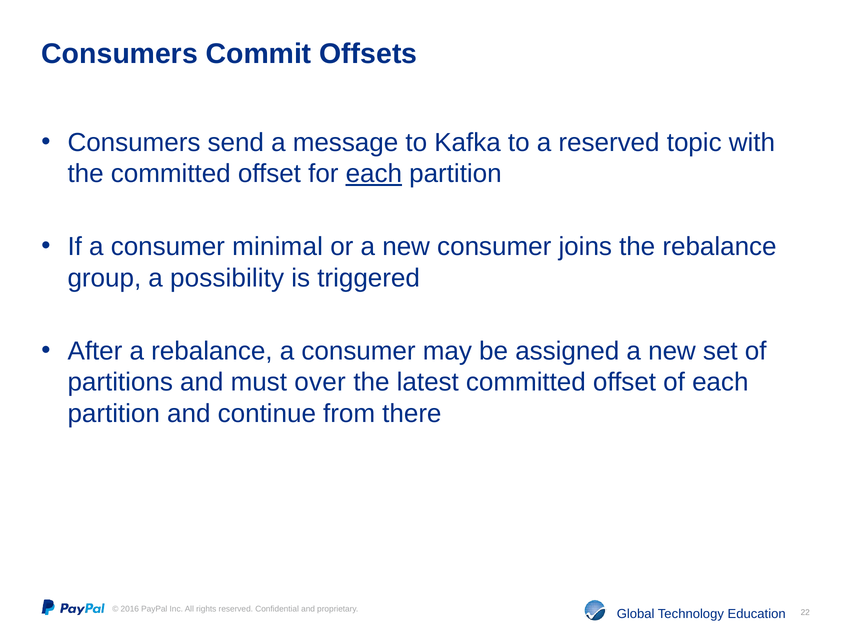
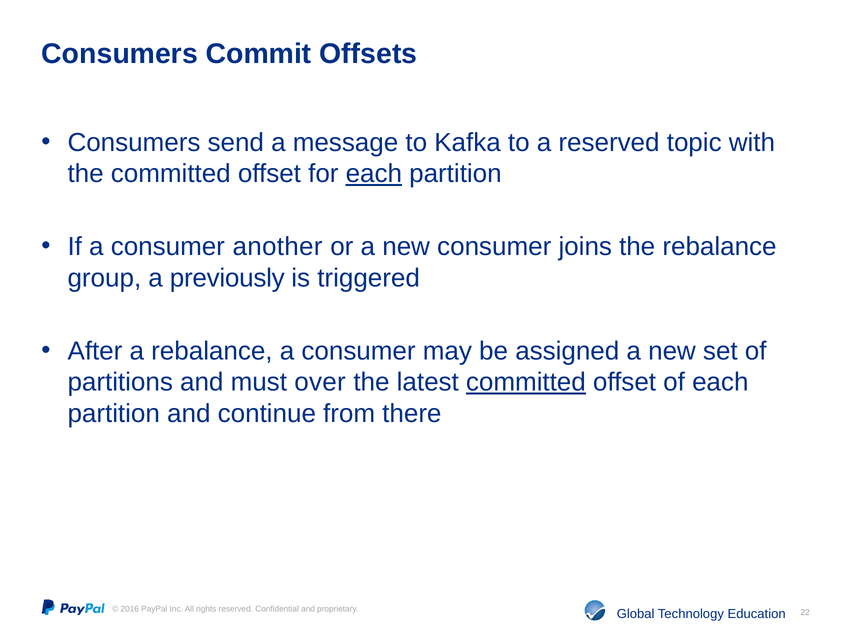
minimal: minimal -> another
possibility: possibility -> previously
committed at (526, 382) underline: none -> present
